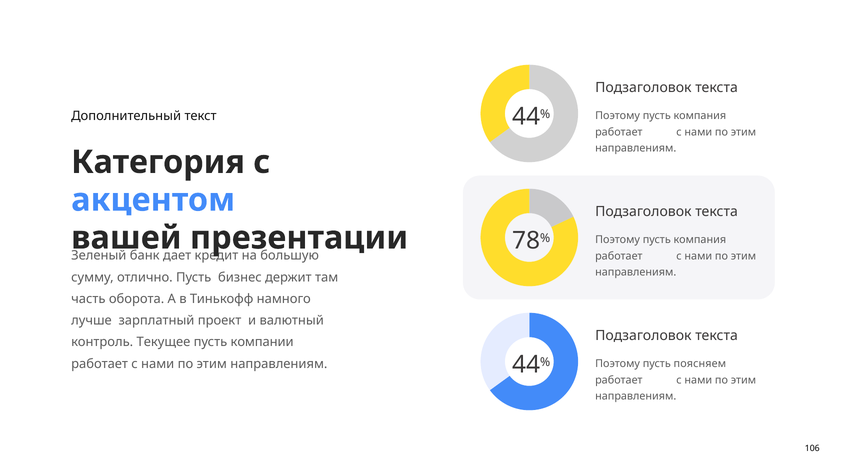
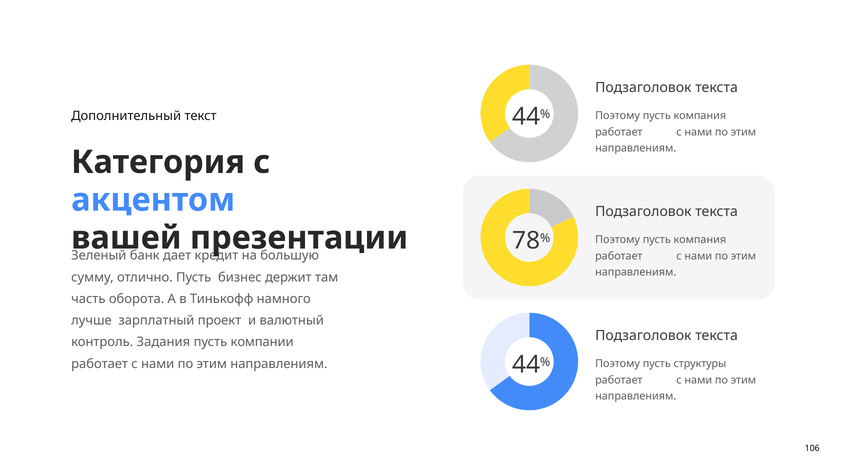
Текущее: Текущее -> Задания
поясняем: поясняем -> структуры
